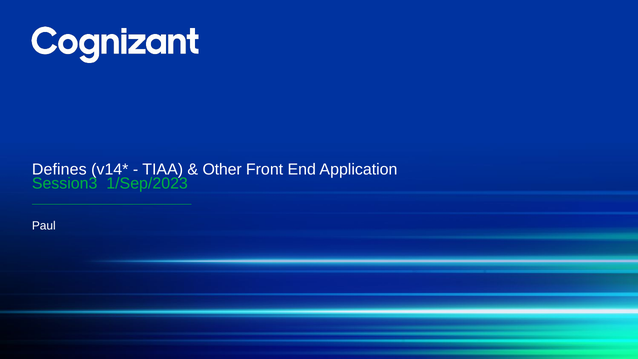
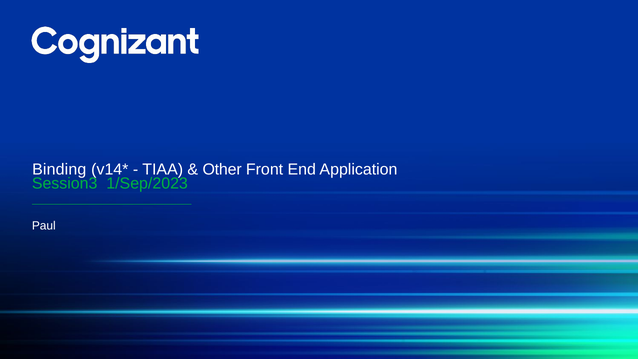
Defines: Defines -> Binding
